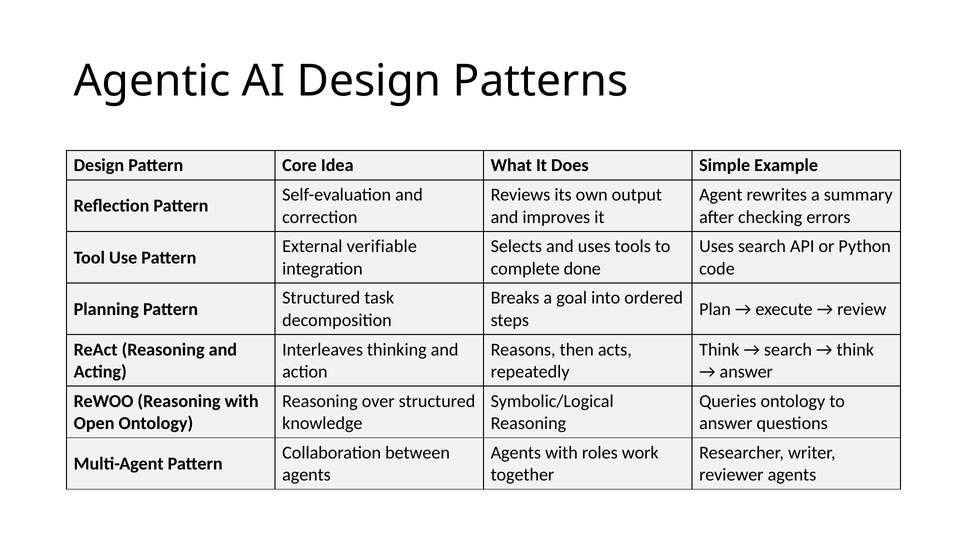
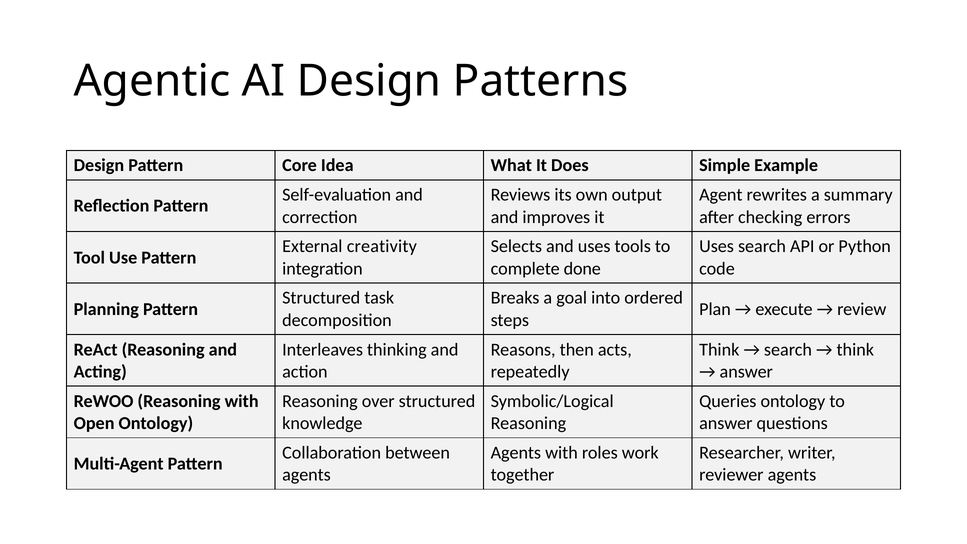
verifiable: verifiable -> creativity
